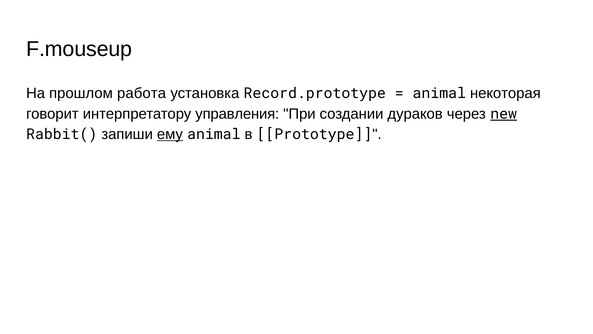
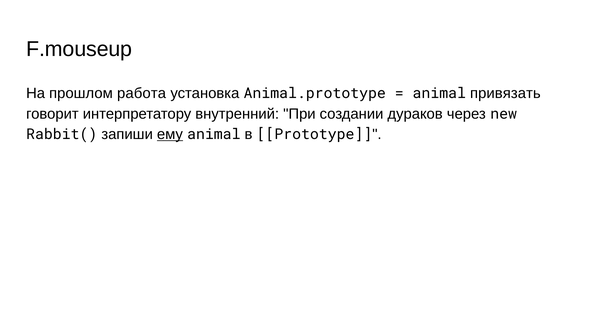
Record.prototype: Record.prototype -> Animal.prototype
некоторая: некоторая -> привязать
управления: управления -> внутренний
new underline: present -> none
